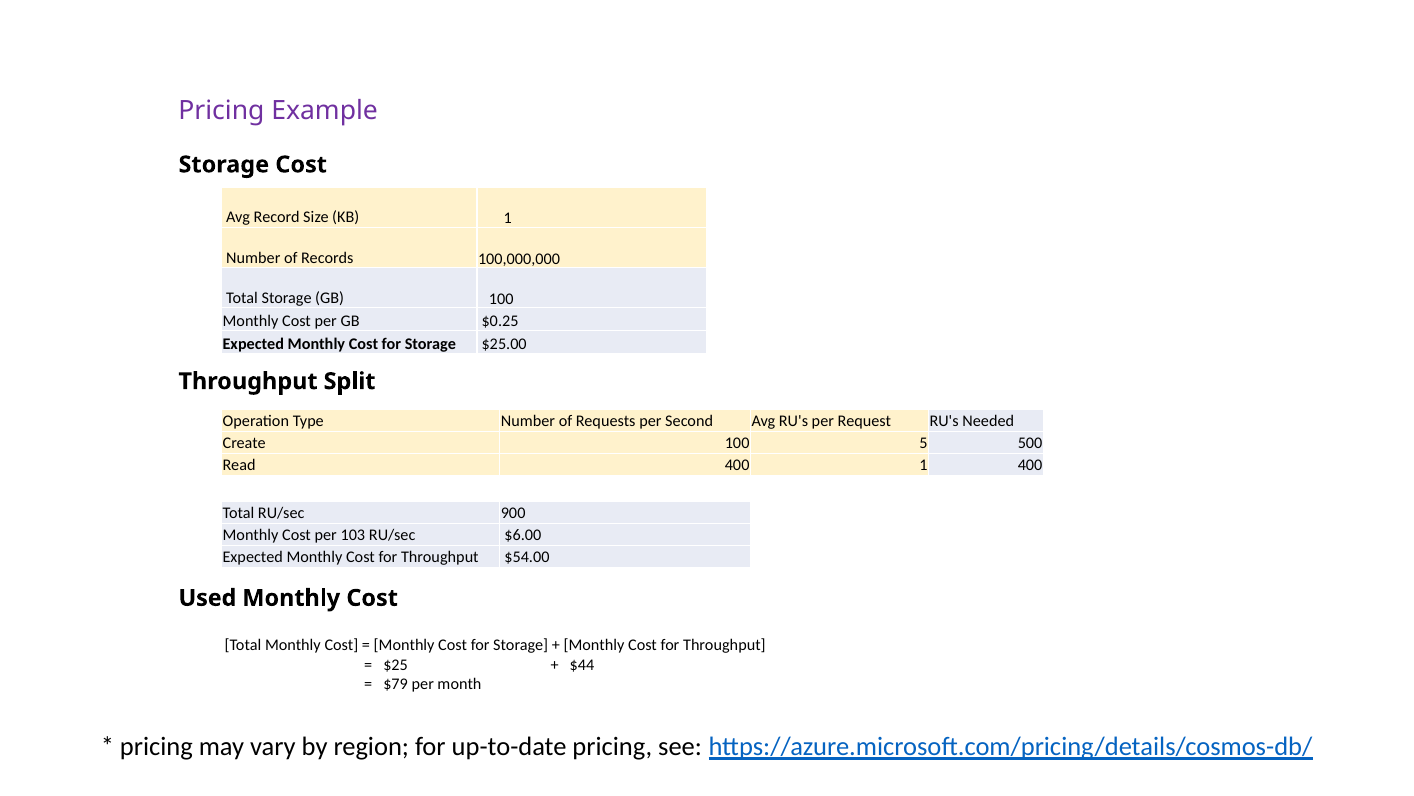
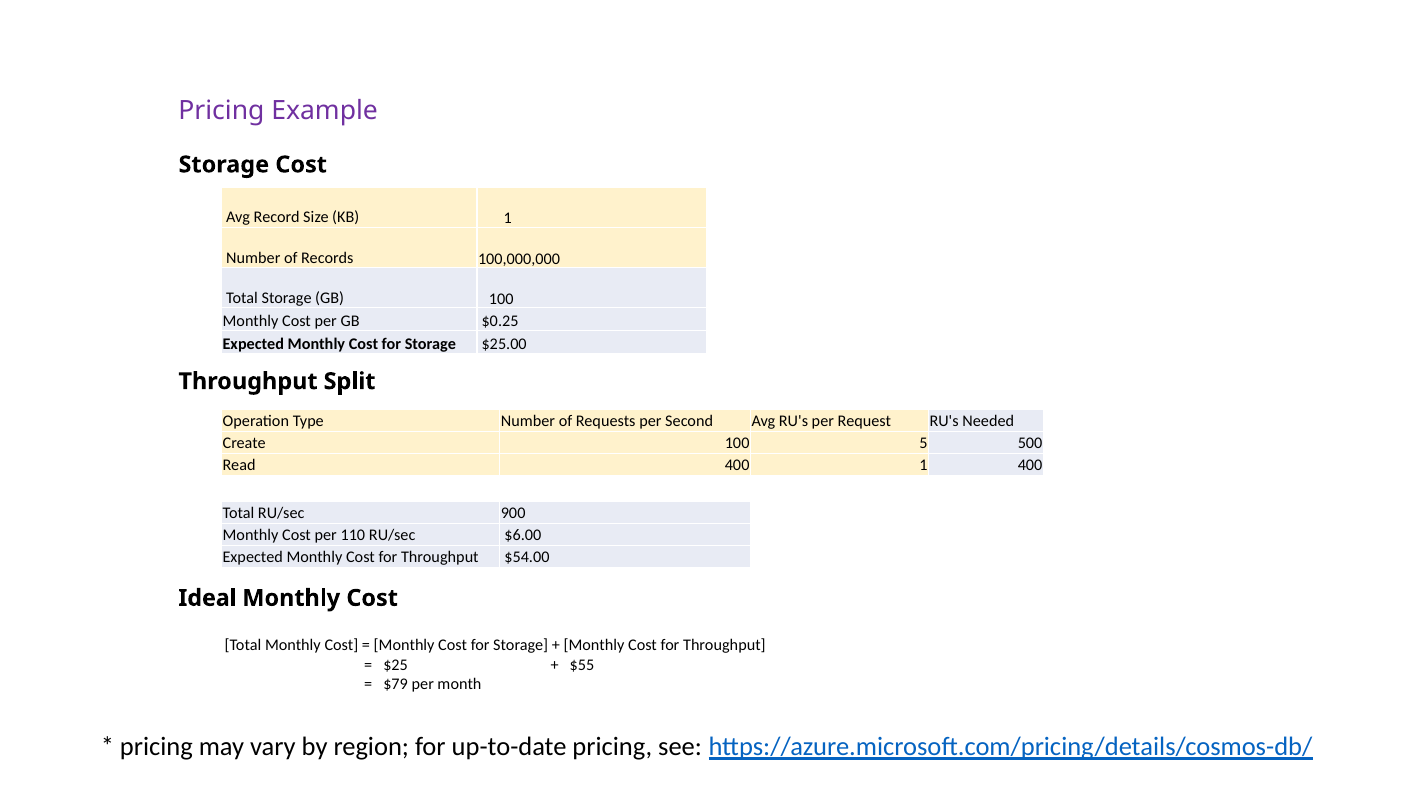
103: 103 -> 110
Used: Used -> Ideal
$44: $44 -> $55
